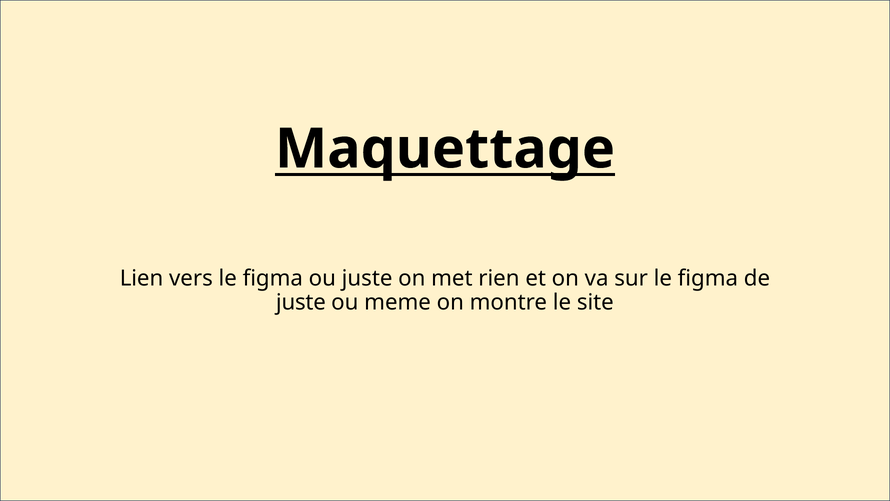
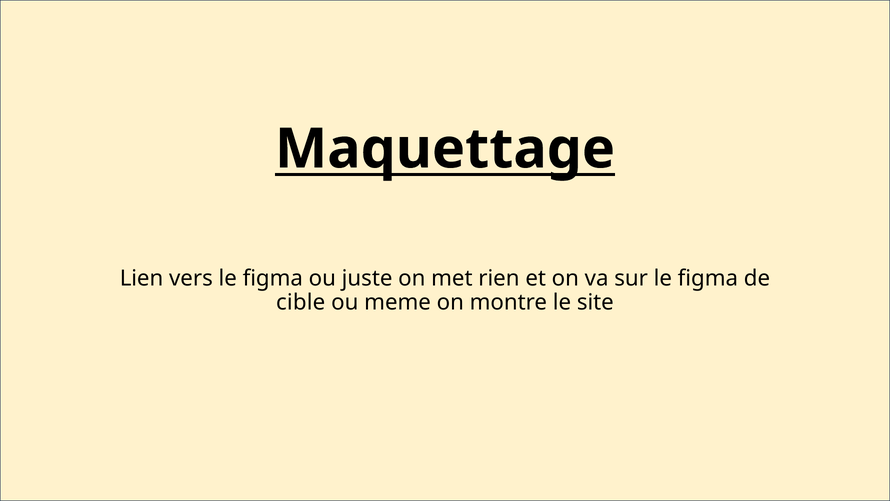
juste at (301, 302): juste -> cible
